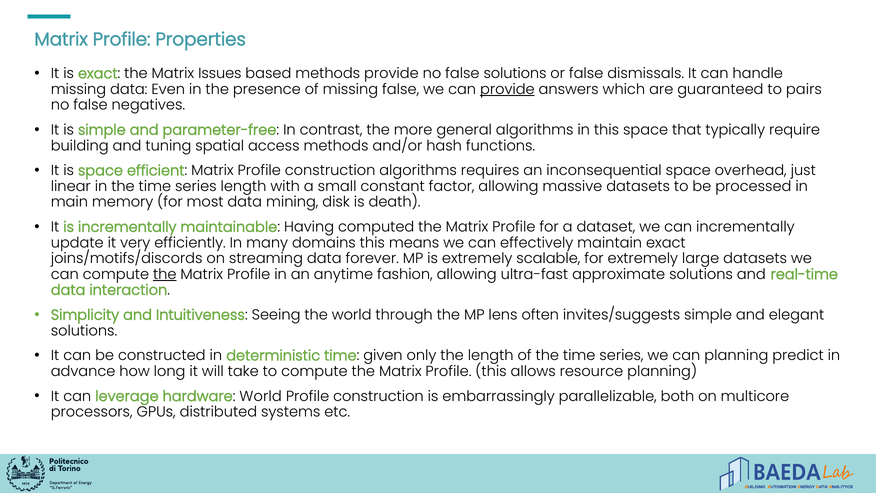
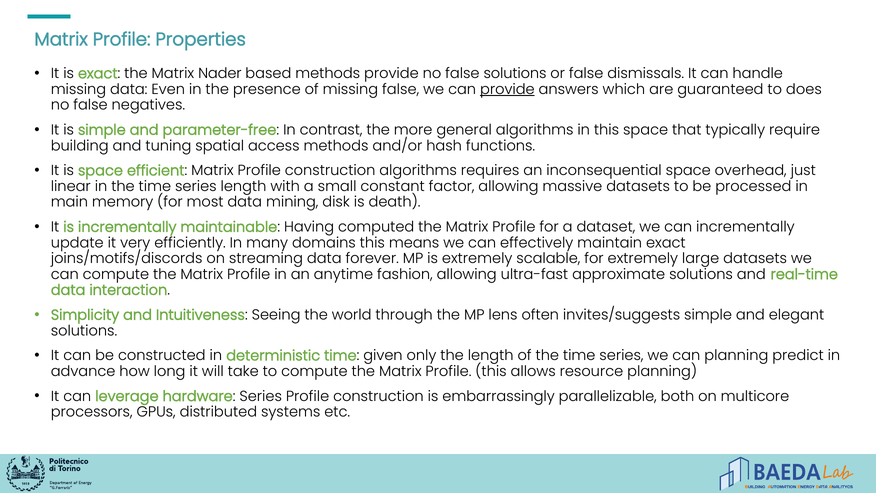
Issues: Issues -> Nader
pairs: pairs -> does
the at (165, 274) underline: present -> none
hardware World: World -> Series
